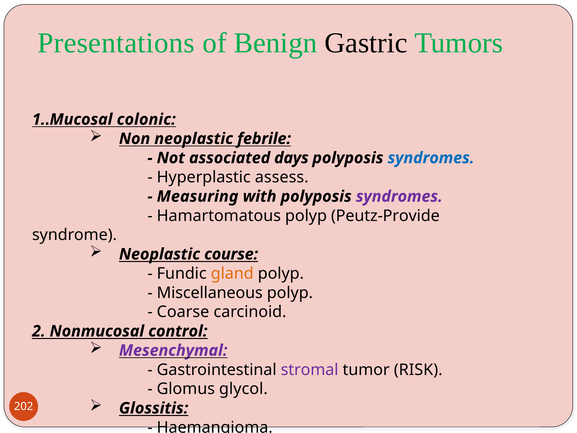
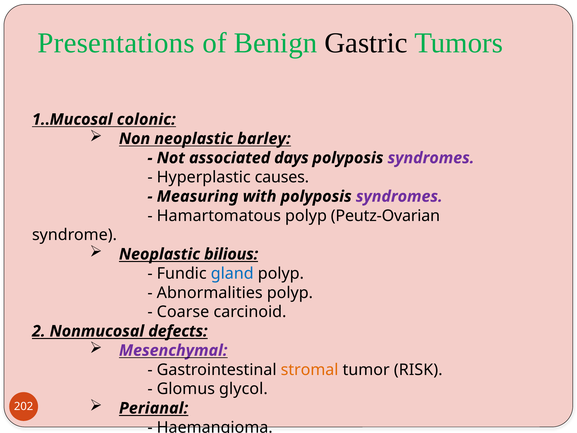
febrile: febrile -> barley
syndromes at (431, 158) colour: blue -> purple
assess: assess -> causes
Peutz-Provide: Peutz-Provide -> Peutz-Ovarian
course: course -> bilious
gland colour: orange -> blue
Miscellaneous: Miscellaneous -> Abnormalities
control: control -> defects
stromal colour: purple -> orange
Glossitis: Glossitis -> Perianal
